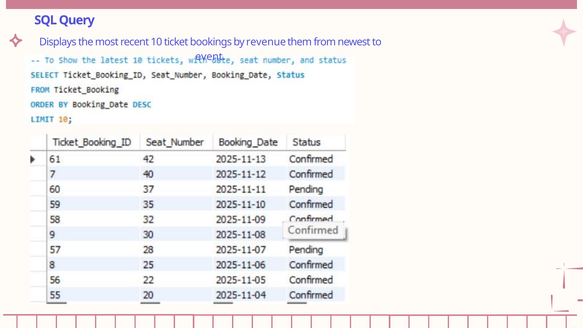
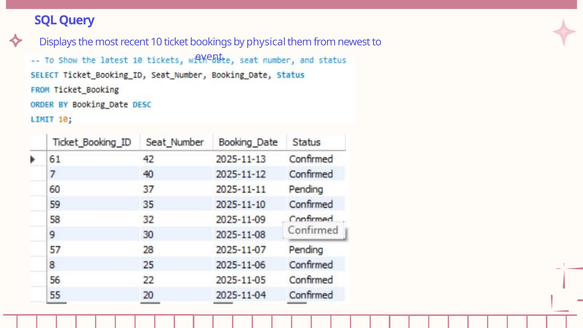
revenue: revenue -> physical
